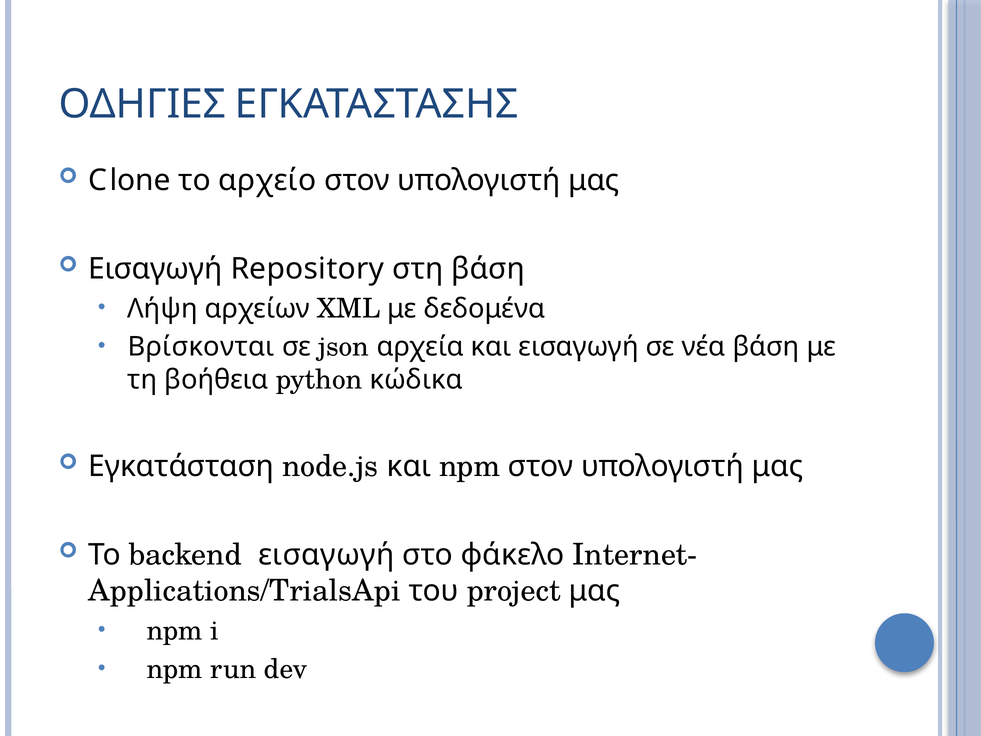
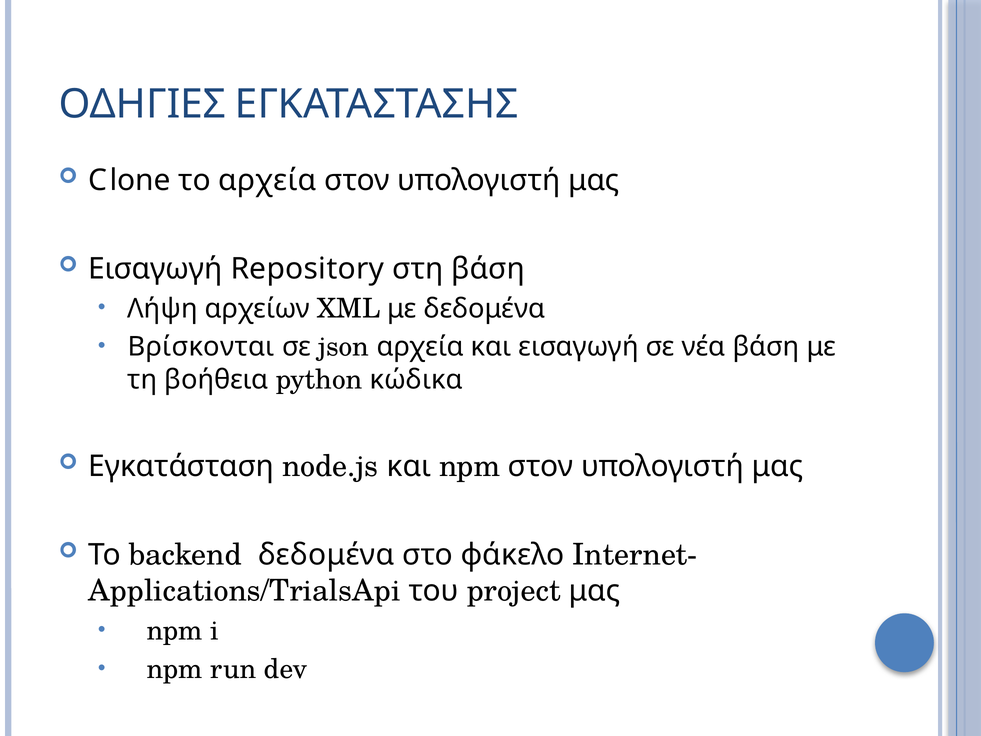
το αρχείο: αρχείο -> αρχεία
backend εισαγωγή: εισαγωγή -> δεδομένα
